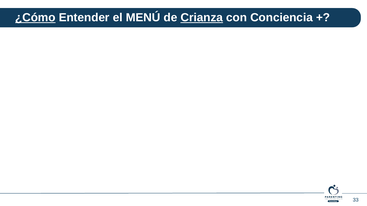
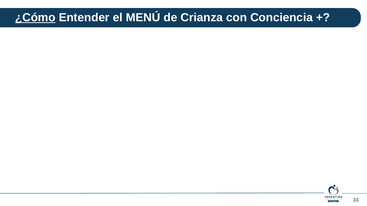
Crianza underline: present -> none
